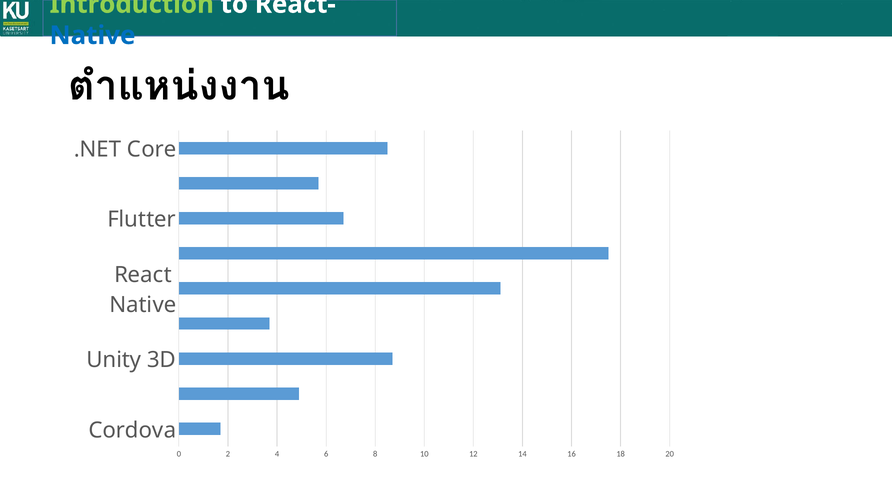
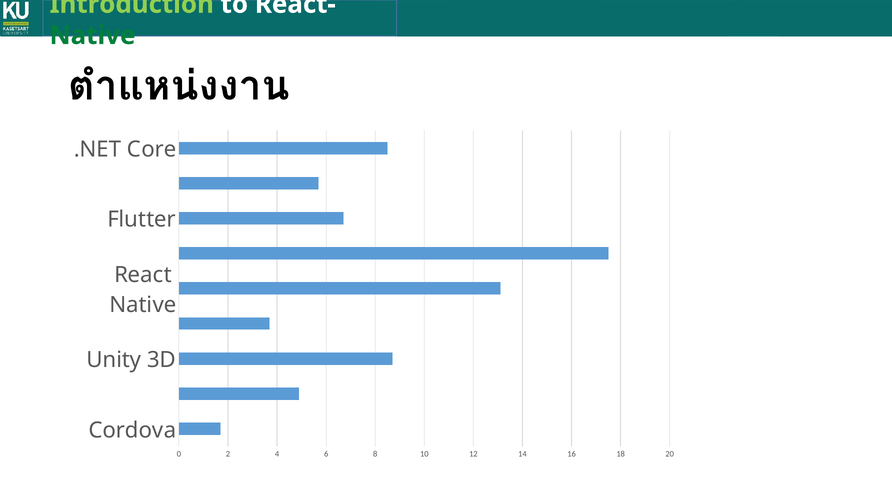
Native at (92, 35) colour: blue -> green
